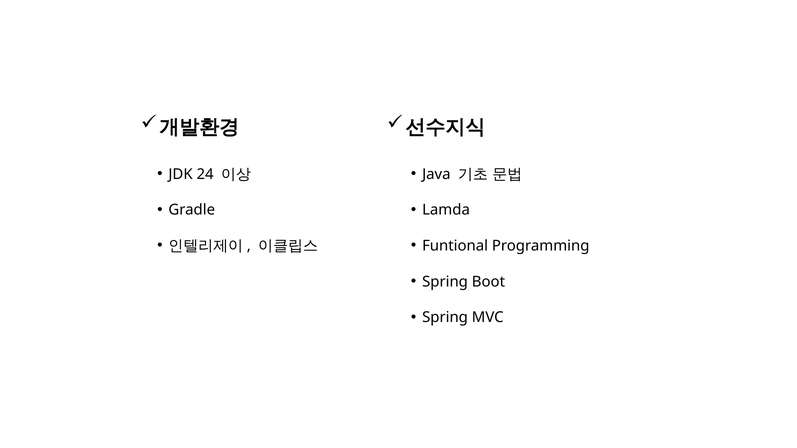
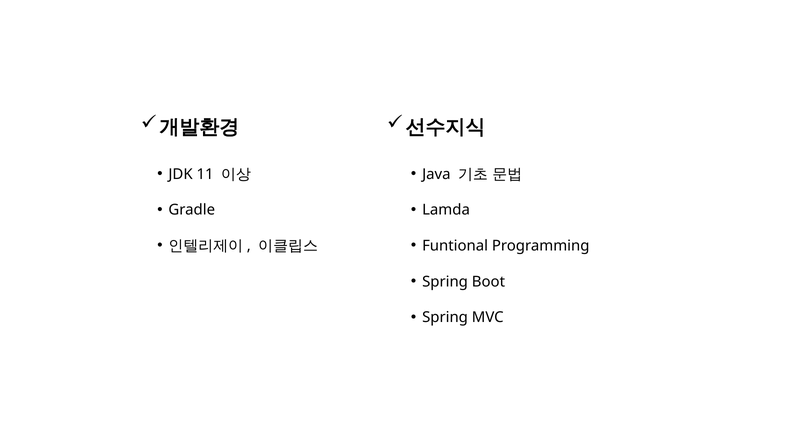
24: 24 -> 11
